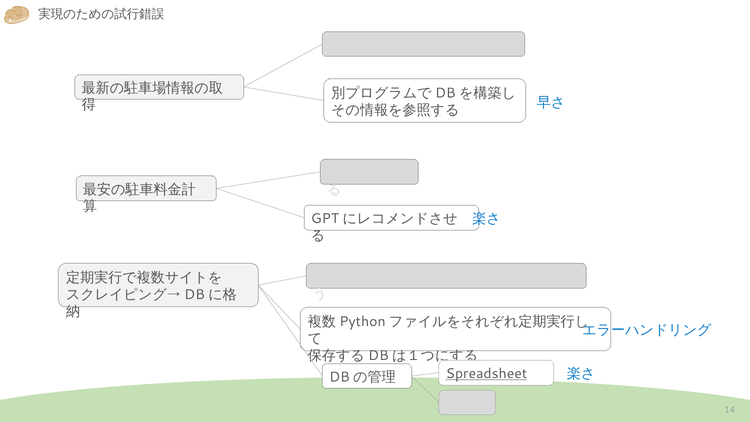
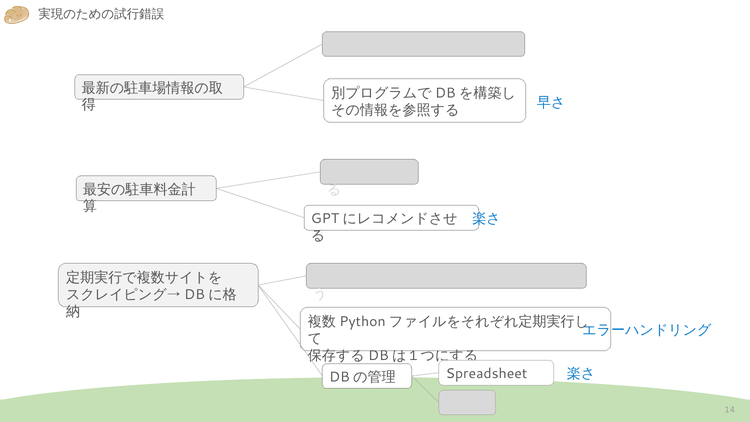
Spreadsheet underline: present -> none
